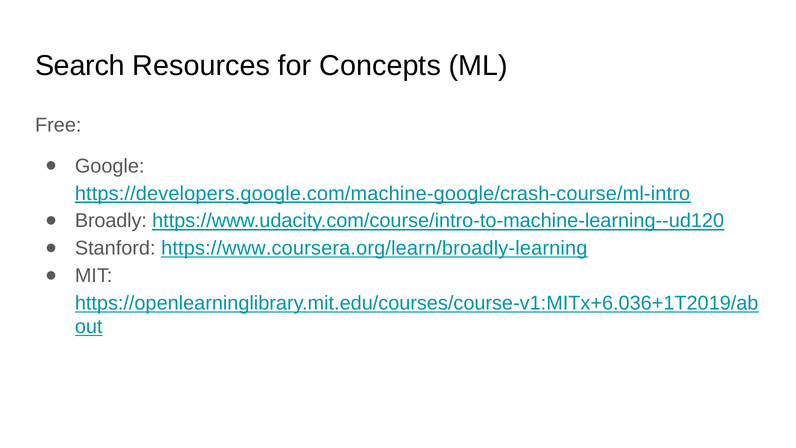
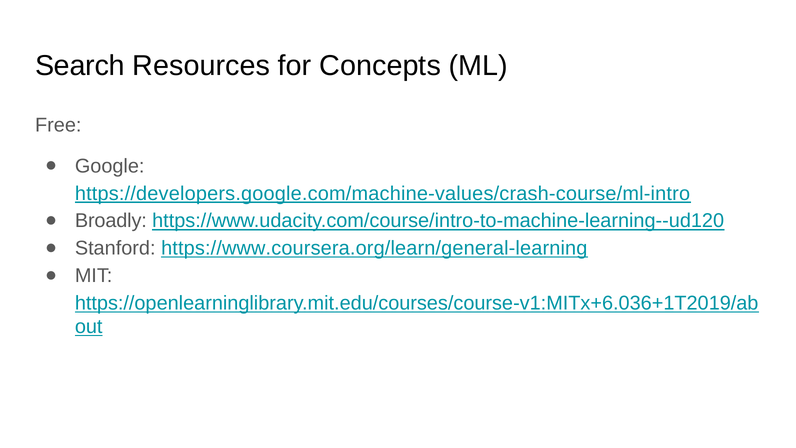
https://developers.google.com/machine-google/crash-course/ml-intro: https://developers.google.com/machine-google/crash-course/ml-intro -> https://developers.google.com/machine-values/crash-course/ml-intro
https://www.coursera.org/learn/broadly-learning: https://www.coursera.org/learn/broadly-learning -> https://www.coursera.org/learn/general-learning
